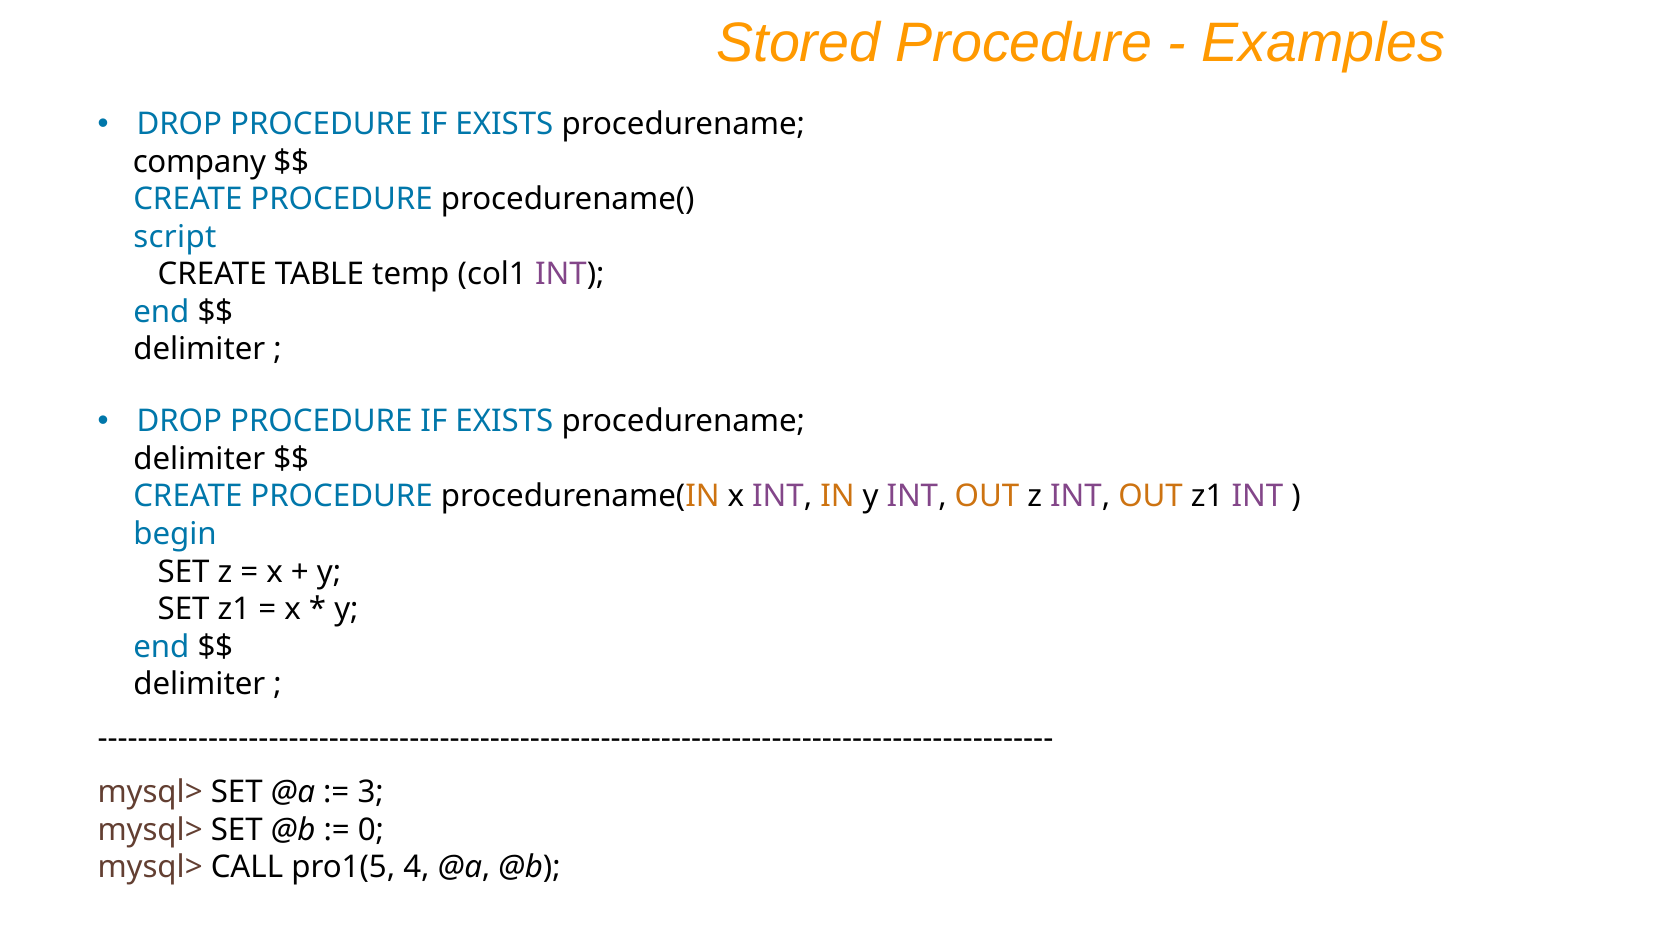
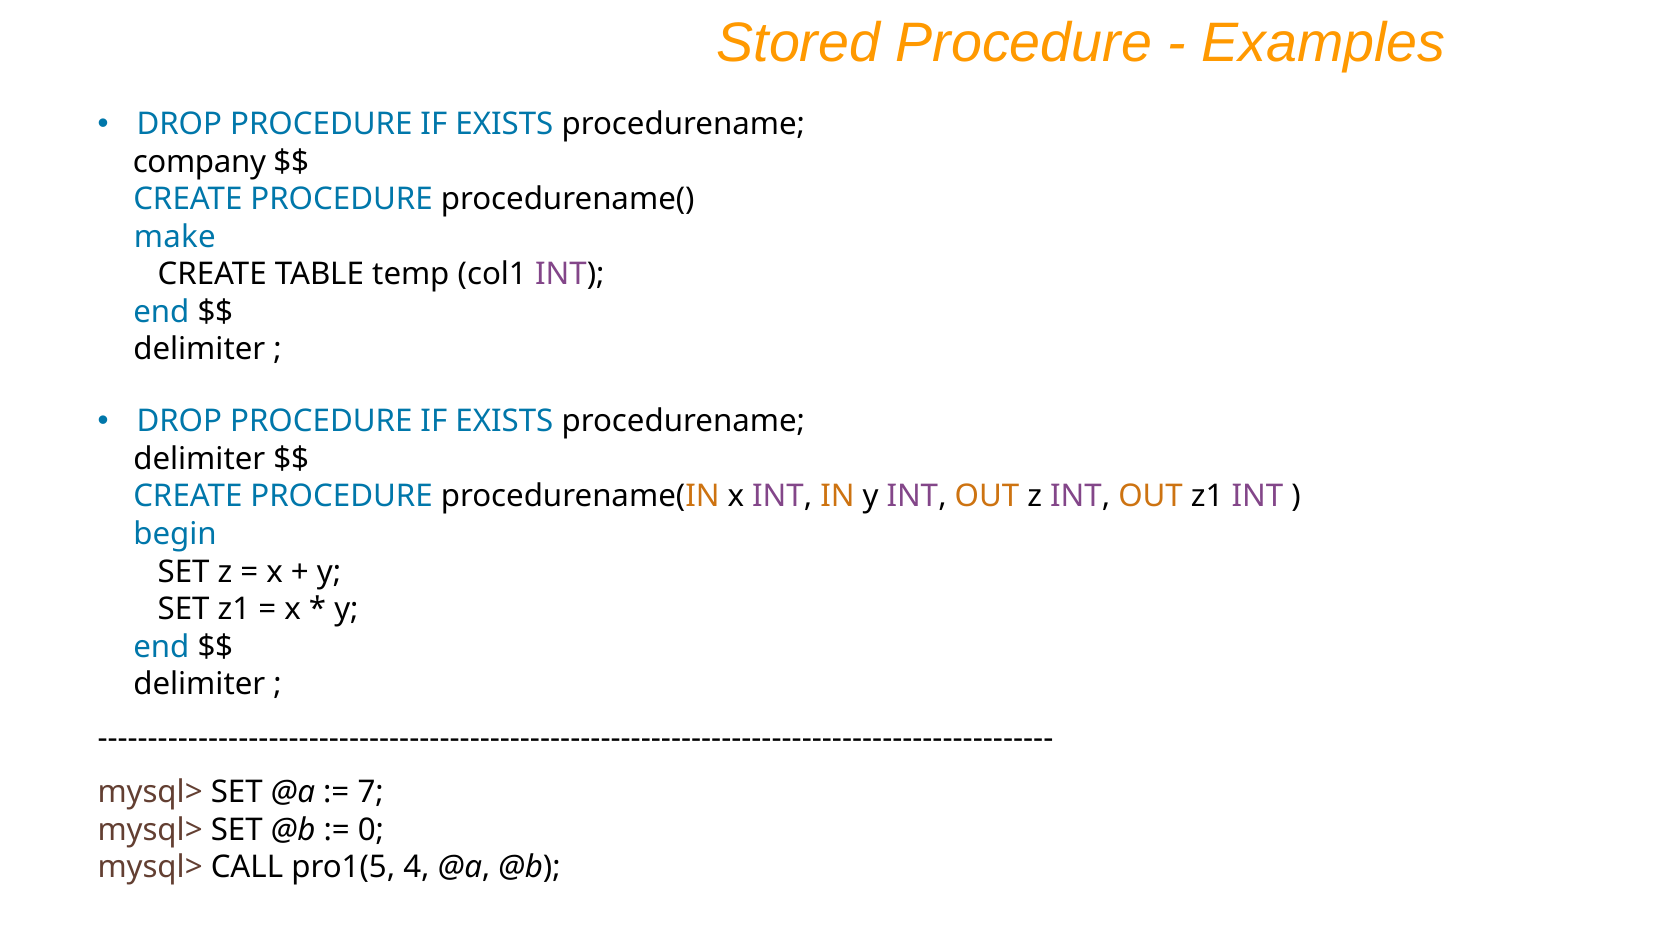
script: script -> make
3: 3 -> 7
